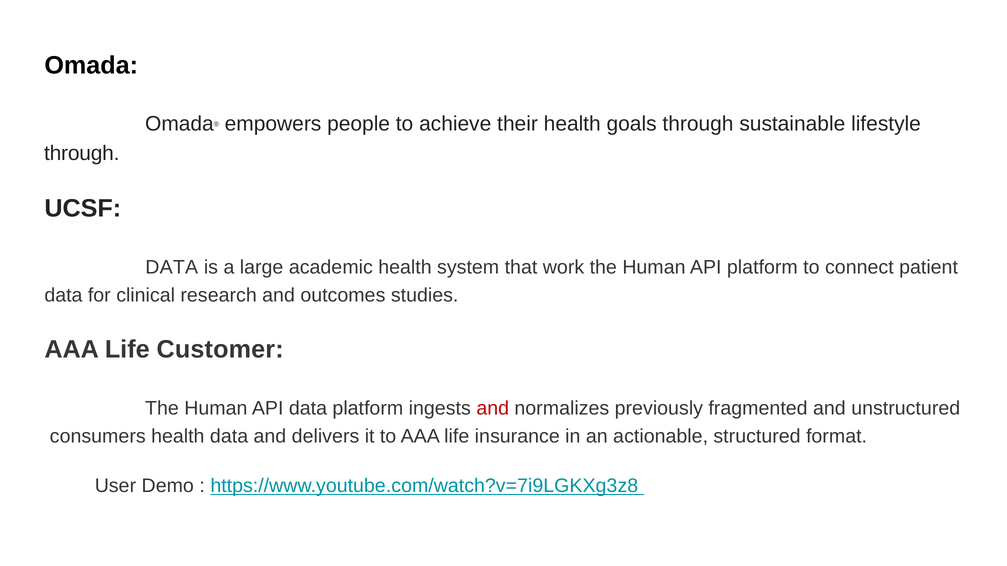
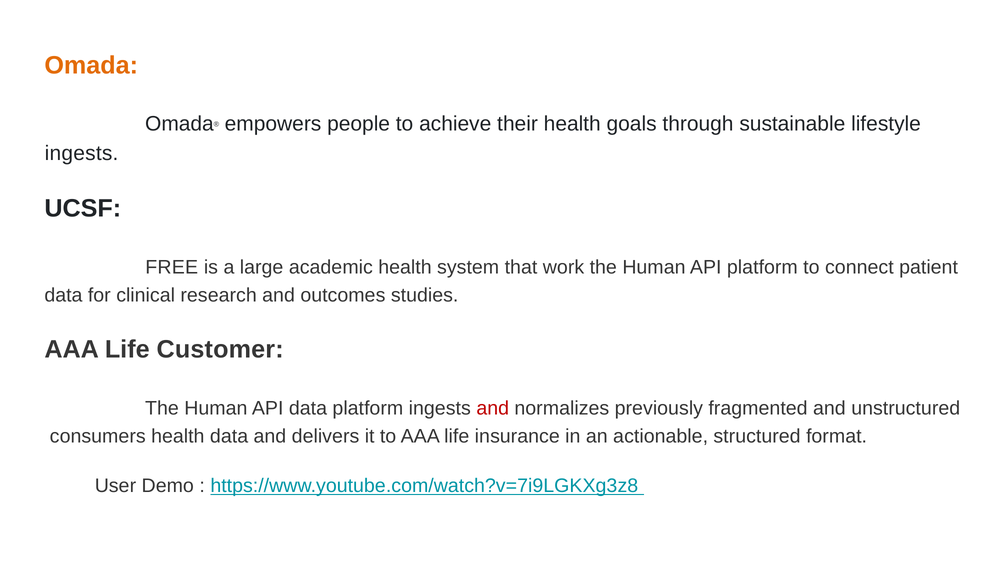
Omada at (91, 65) colour: black -> orange
through at (82, 154): through -> ingests
DATA at (172, 267): DATA -> FREE
